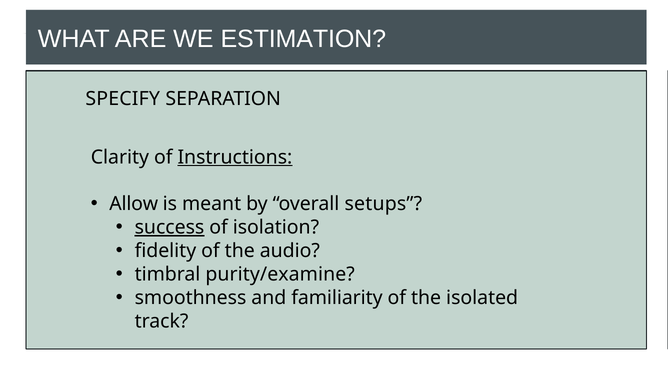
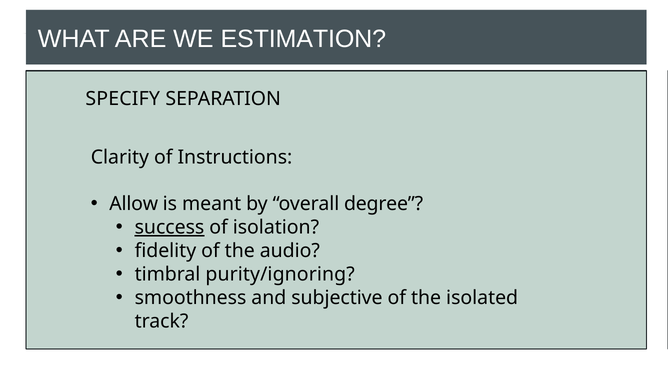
Instructions underline: present -> none
setups: setups -> degree
purity/examine: purity/examine -> purity/ignoring
familiarity: familiarity -> subjective
